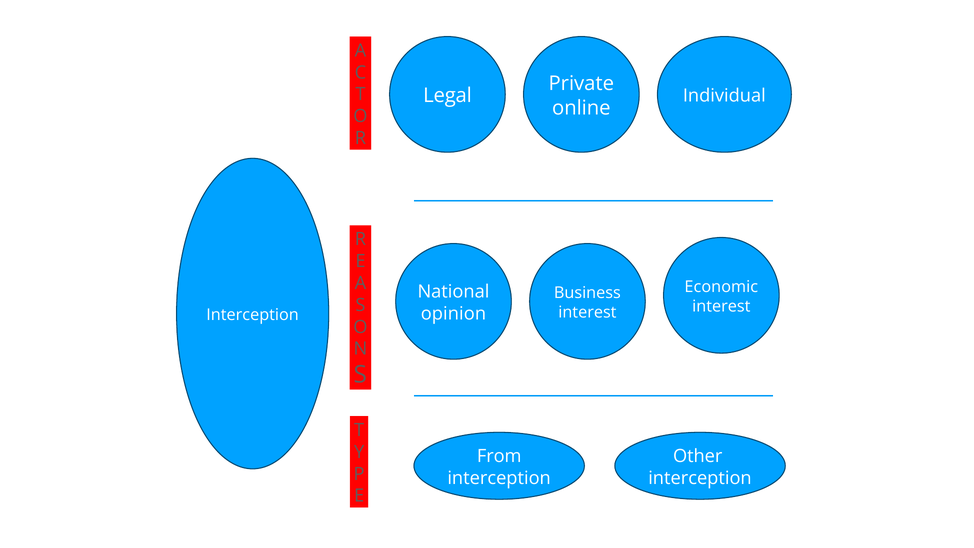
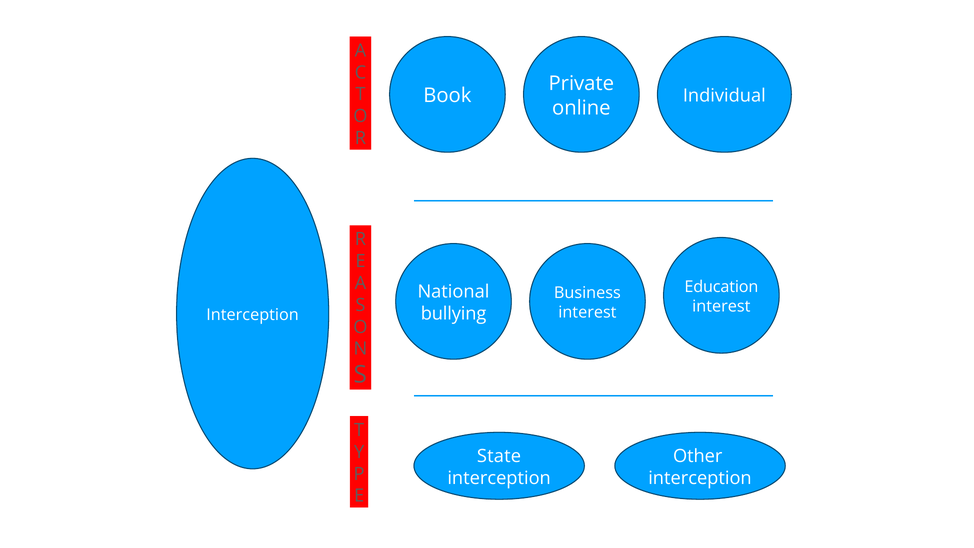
Legal: Legal -> Book
Economic: Economic -> Education
opinion: opinion -> bullying
From: From -> State
